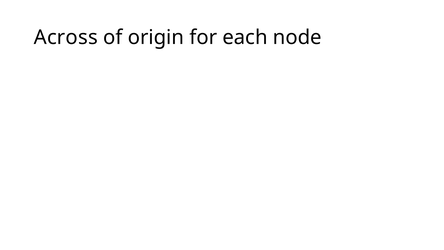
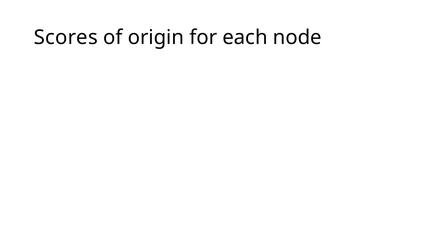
Across: Across -> Scores
